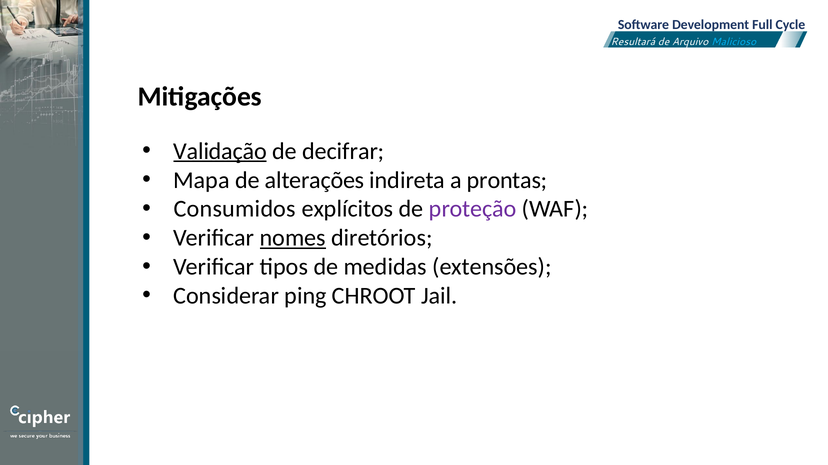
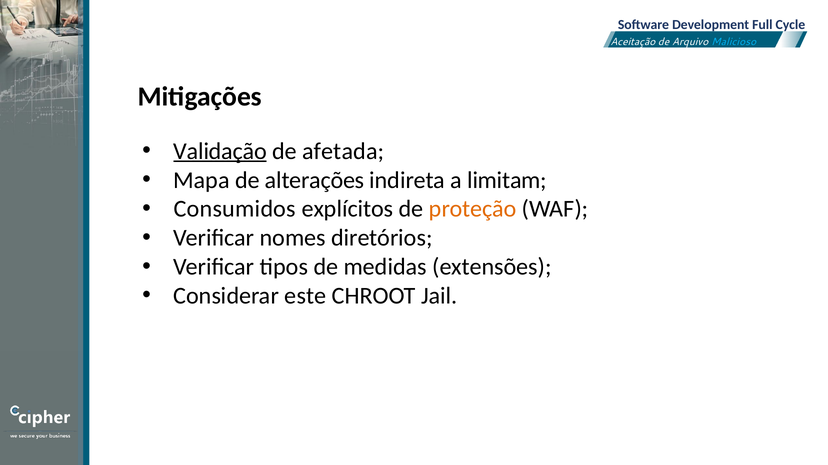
Resultará: Resultará -> Aceitação
decifrar: decifrar -> afetada
prontas: prontas -> limitam
proteção colour: purple -> orange
nomes underline: present -> none
ping: ping -> este
